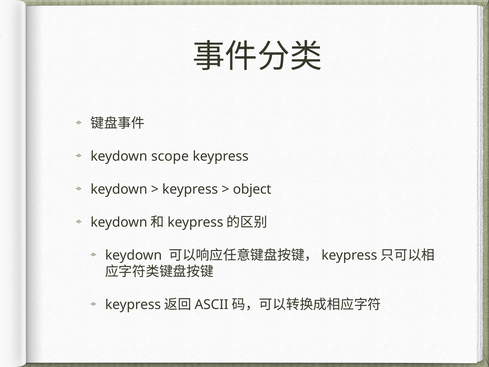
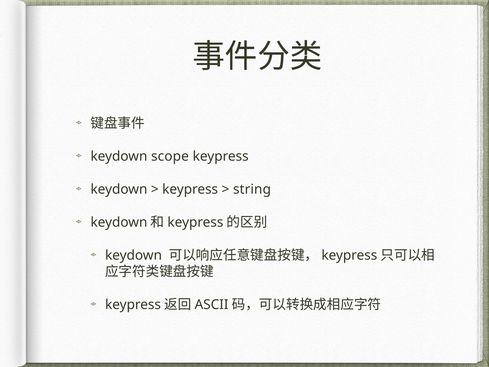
object: object -> string
